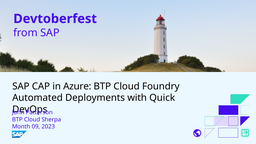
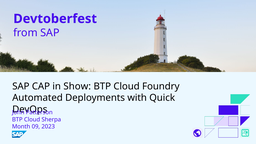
Azure: Azure -> Show
